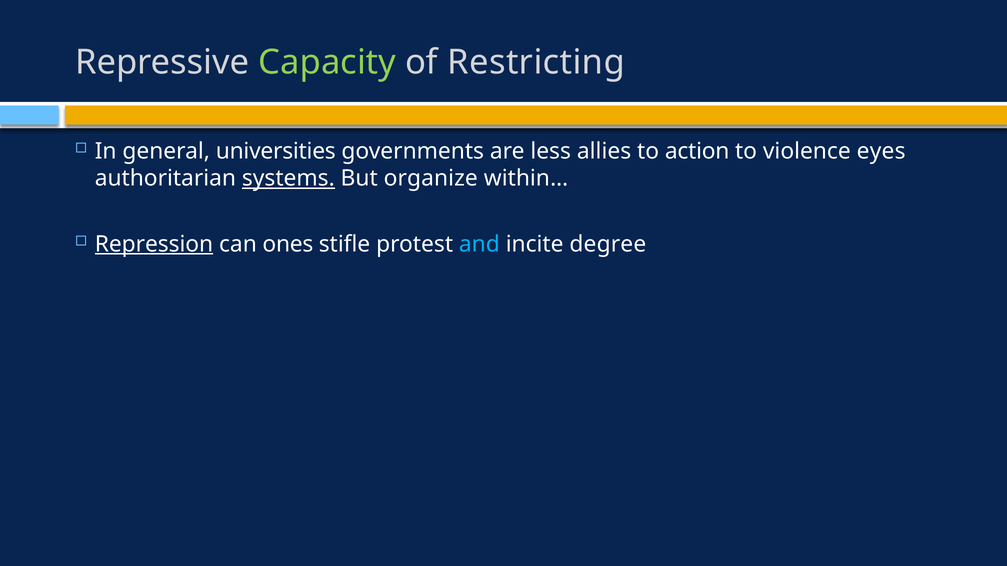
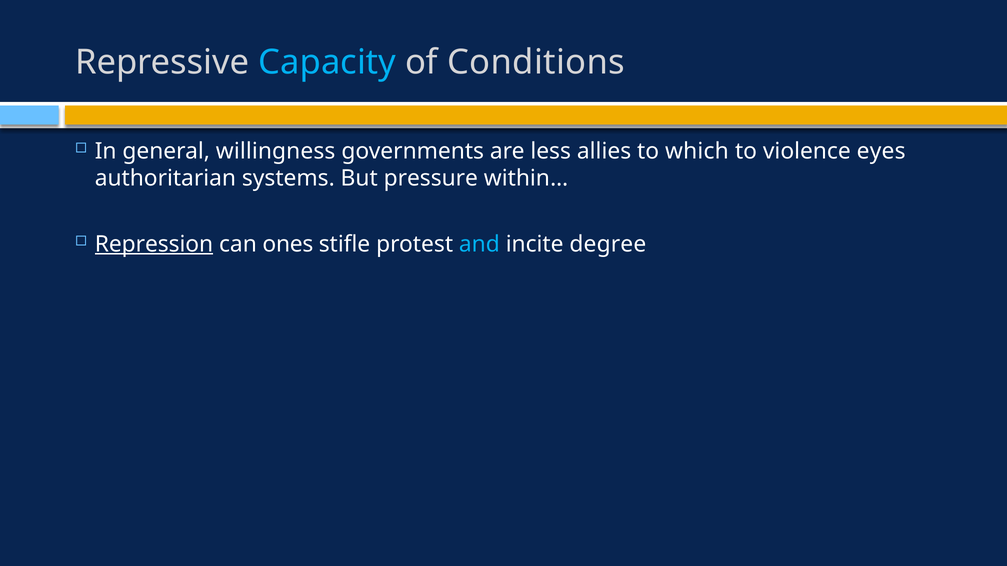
Capacity colour: light green -> light blue
Restricting: Restricting -> Conditions
universities: universities -> willingness
action: action -> which
systems underline: present -> none
organize: organize -> pressure
